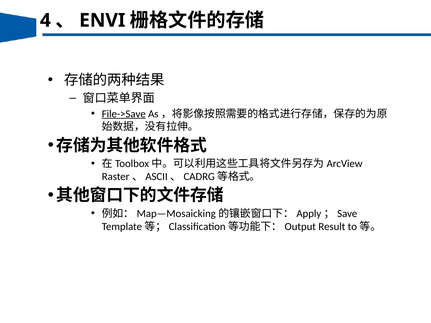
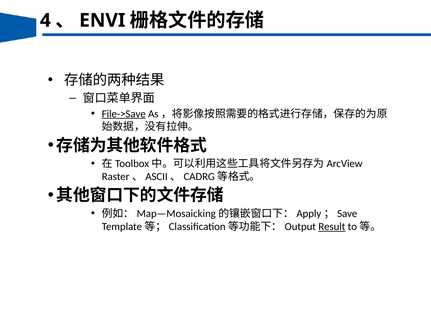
Result underline: none -> present
